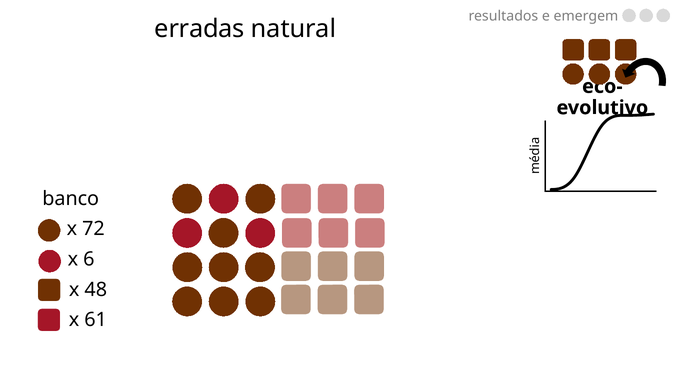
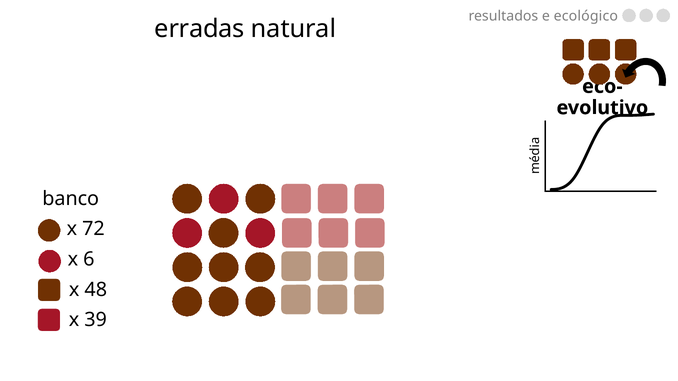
emergem: emergem -> ecológico
61: 61 -> 39
